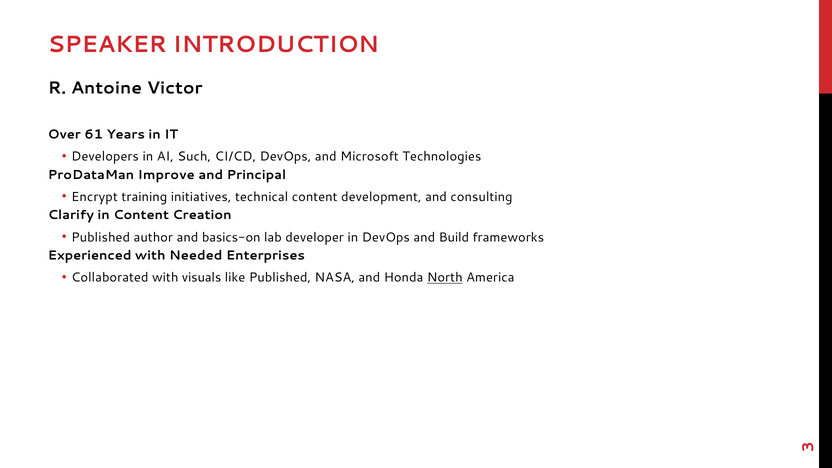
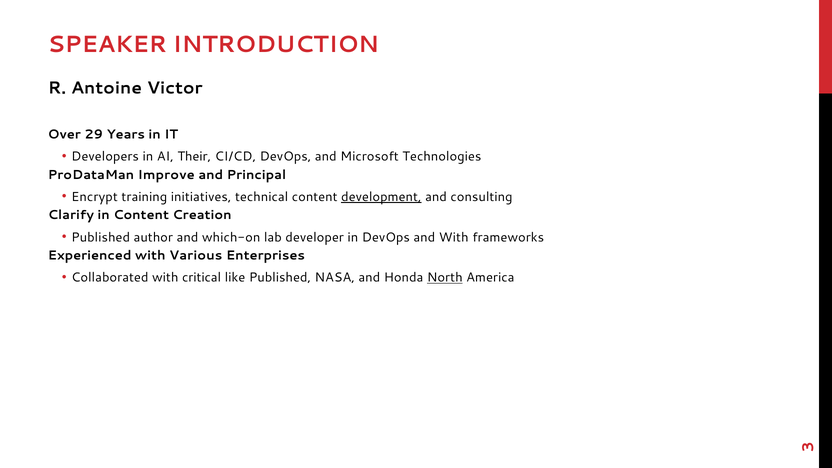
61: 61 -> 29
Such: Such -> Their
development underline: none -> present
basics-on: basics-on -> which-on
and Build: Build -> With
Needed: Needed -> Various
visuals: visuals -> critical
